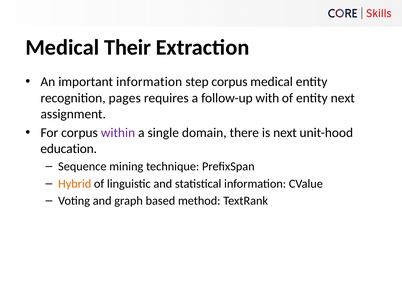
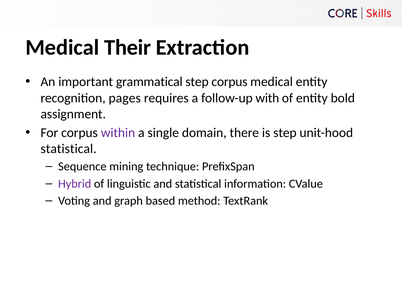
important information: information -> grammatical
entity next: next -> bold
is next: next -> step
education at (69, 149): education -> statistical
Hybrid colour: orange -> purple
